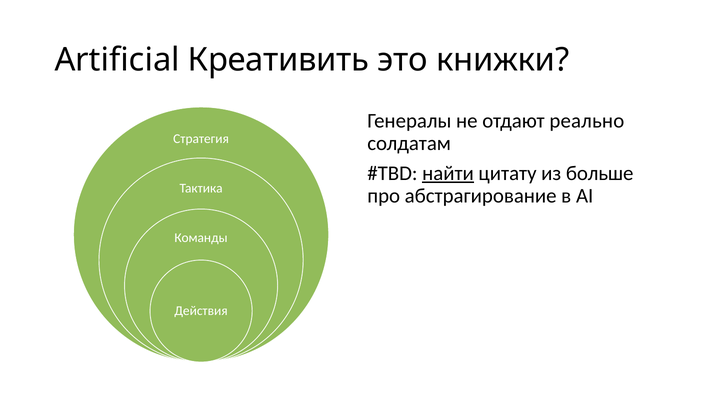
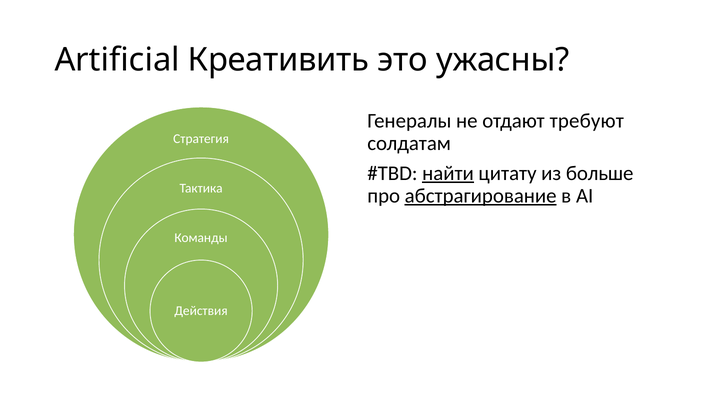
книжки: книжки -> ужасны
реально: реально -> требуют
абстрагирование underline: none -> present
